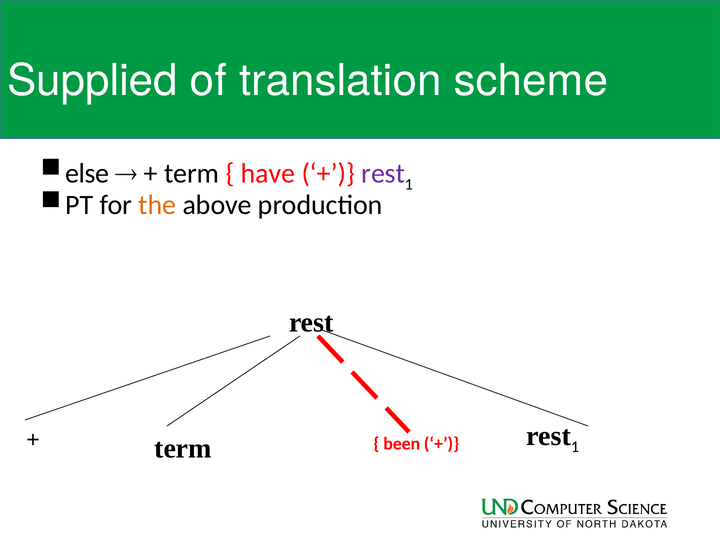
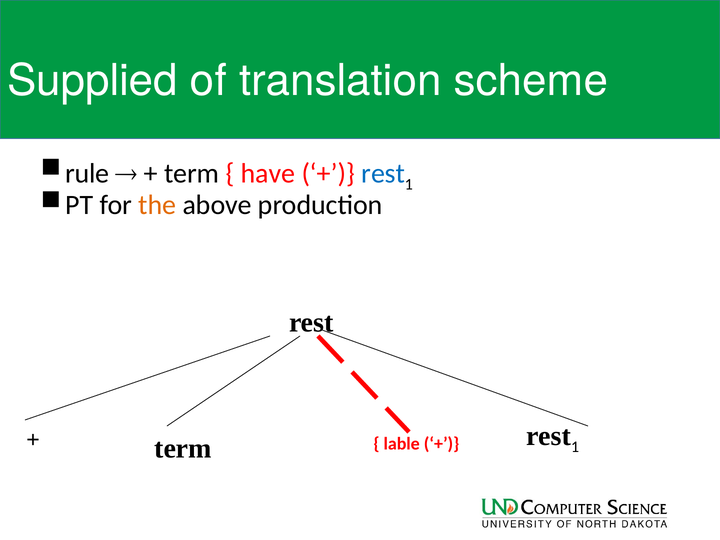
else: else -> rule
rest at (383, 174) colour: purple -> blue
been: been -> lable
